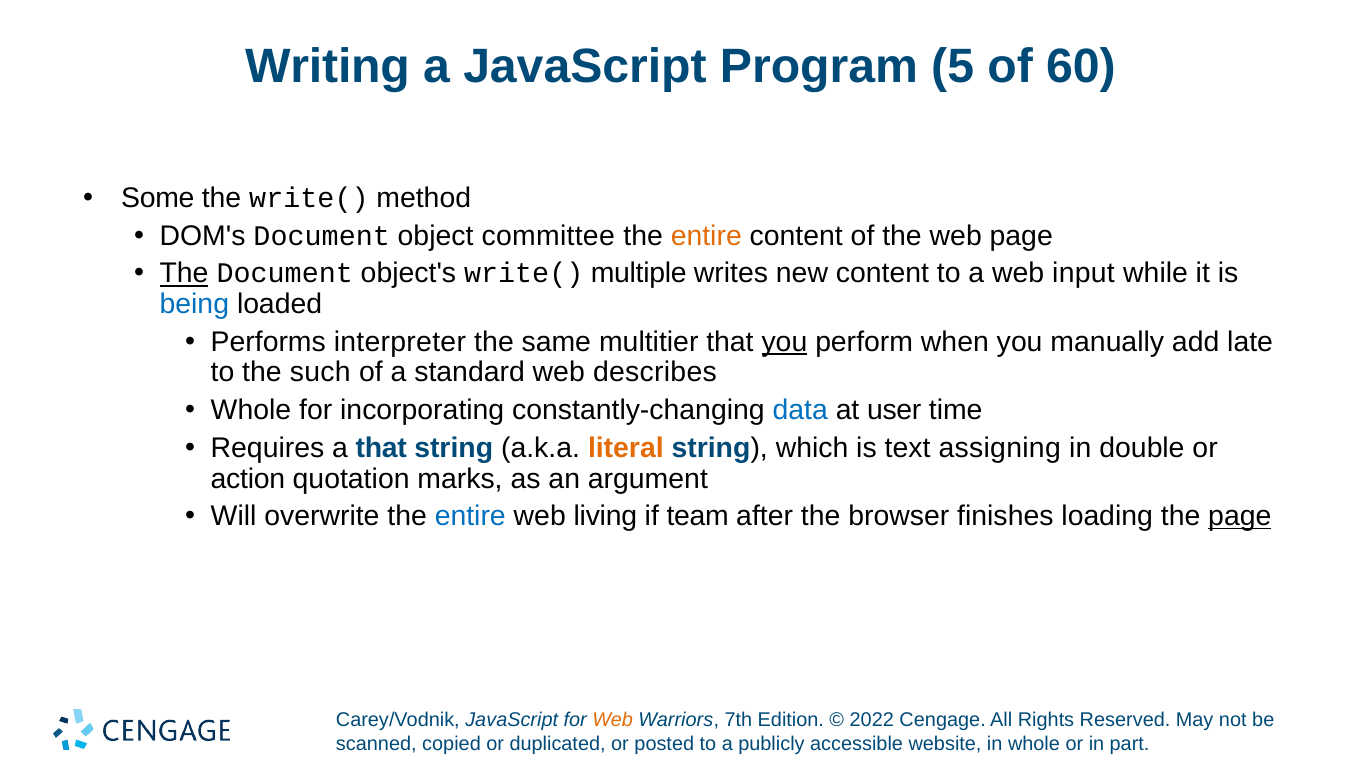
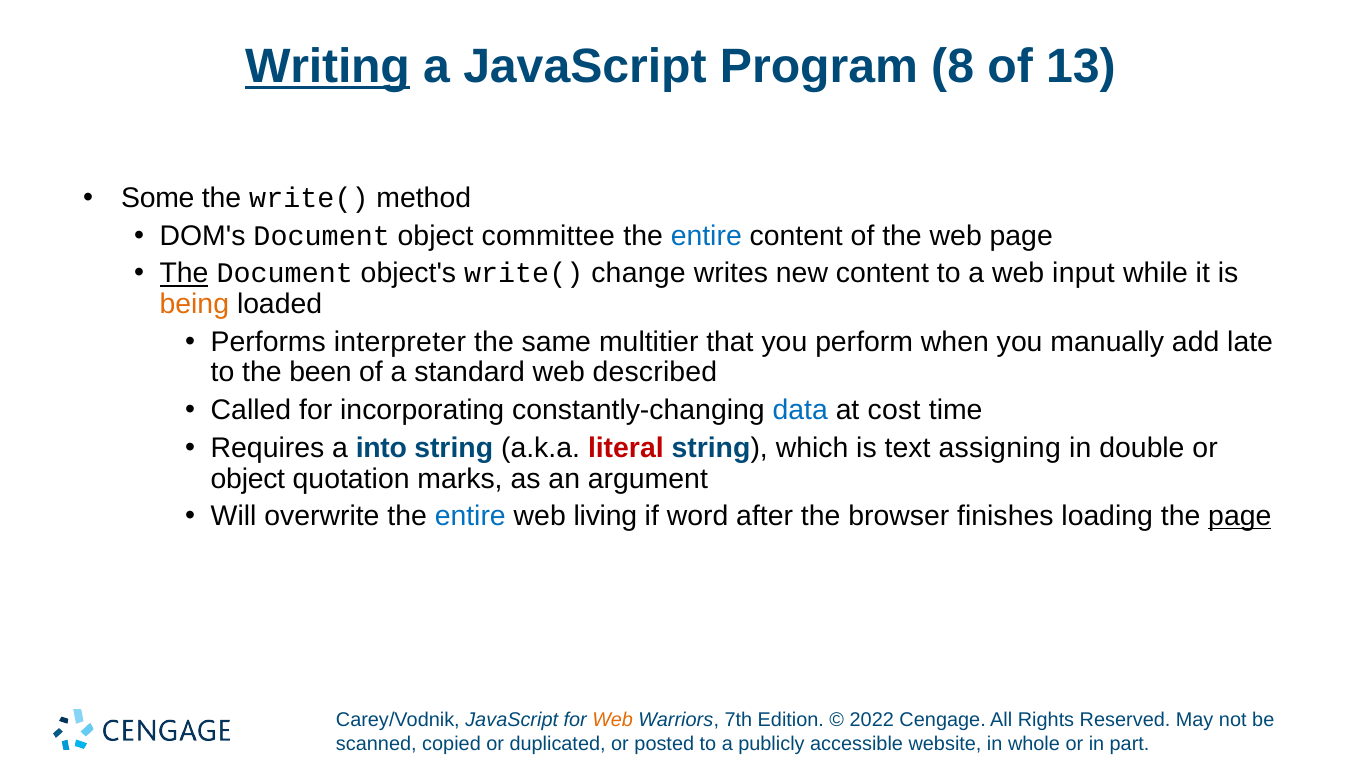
Writing underline: none -> present
5: 5 -> 8
60: 60 -> 13
entire at (706, 236) colour: orange -> blue
multiple: multiple -> change
being colour: blue -> orange
you at (784, 342) underline: present -> none
such: such -> been
describes: describes -> described
Whole at (251, 410): Whole -> Called
user: user -> cost
a that: that -> into
literal colour: orange -> red
action at (248, 479): action -> object
team: team -> word
